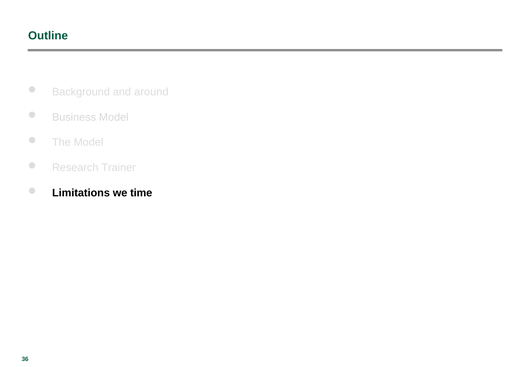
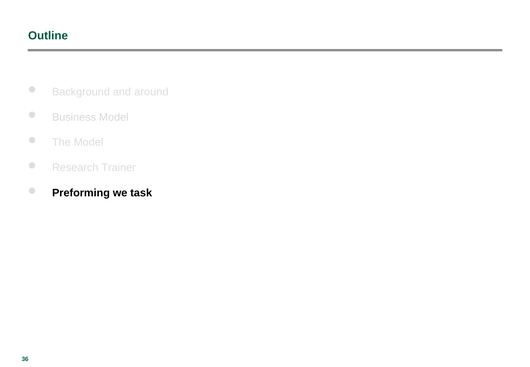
Limitations: Limitations -> Preforming
time: time -> task
